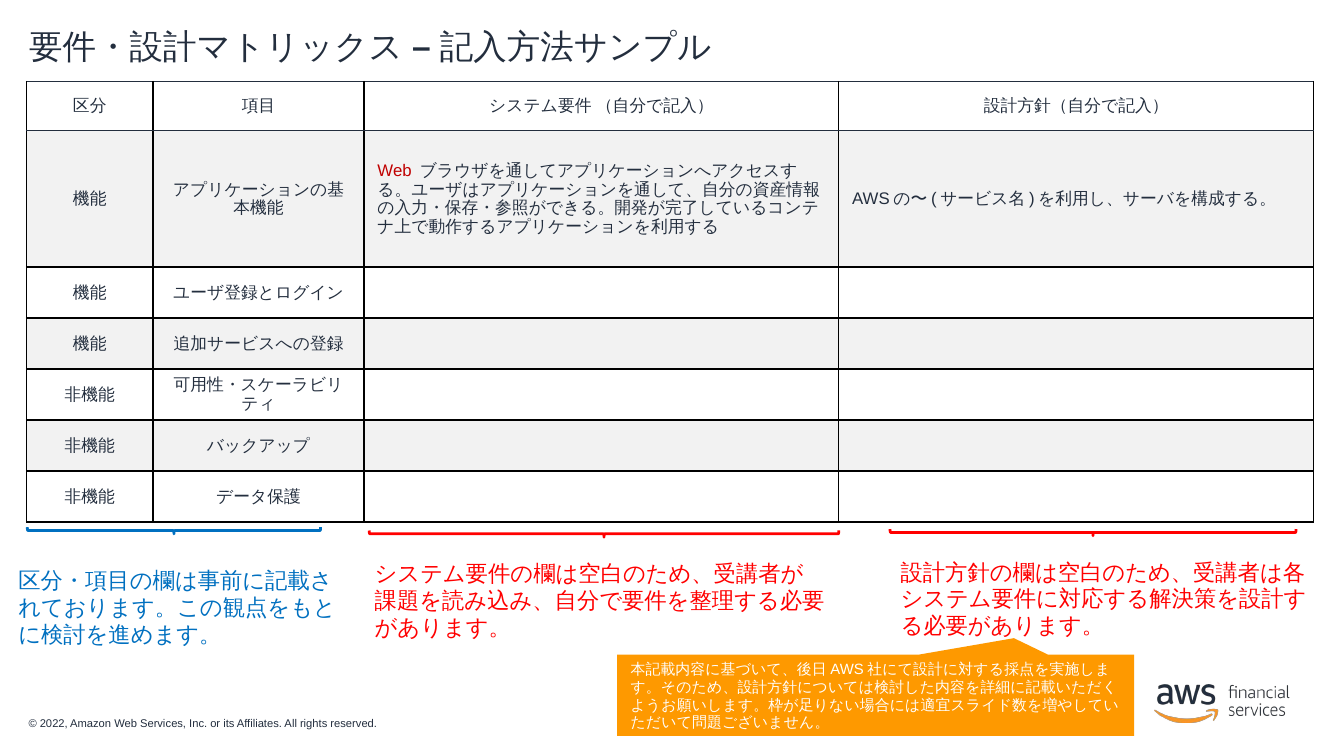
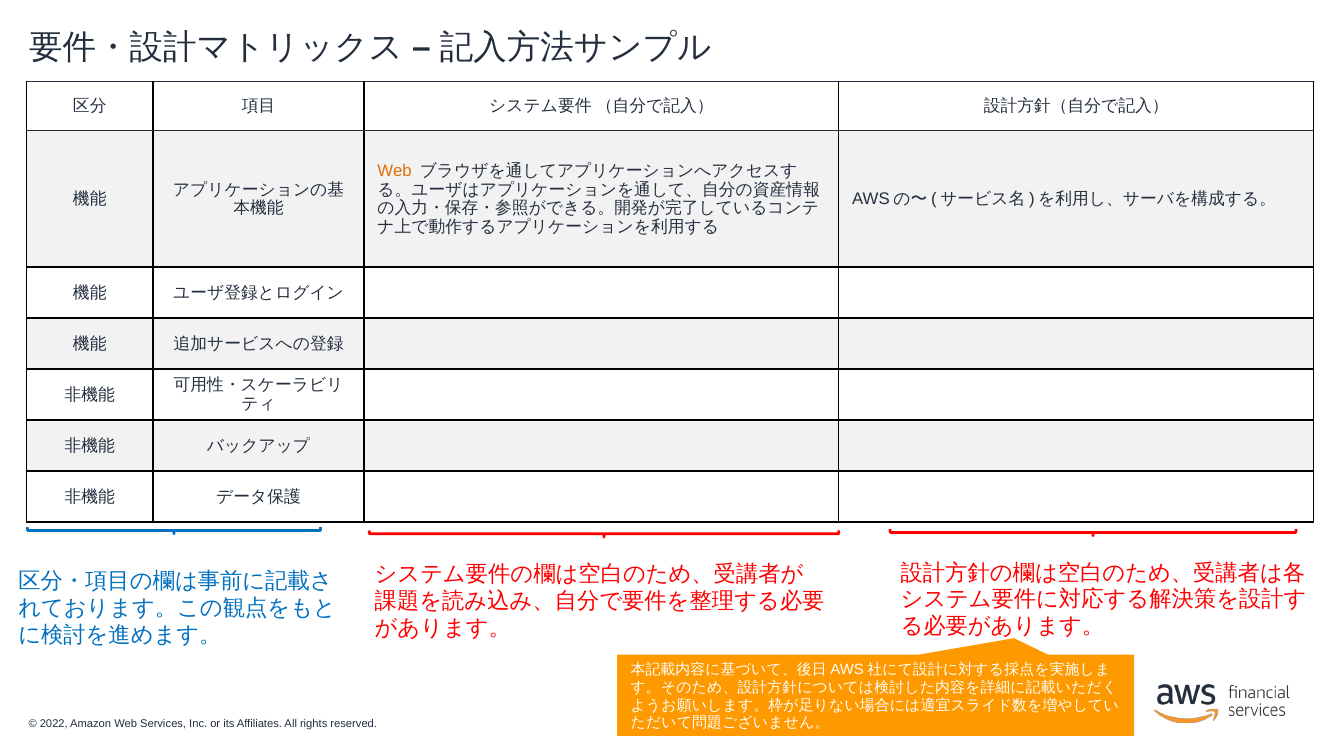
Web at (395, 171) colour: red -> orange
